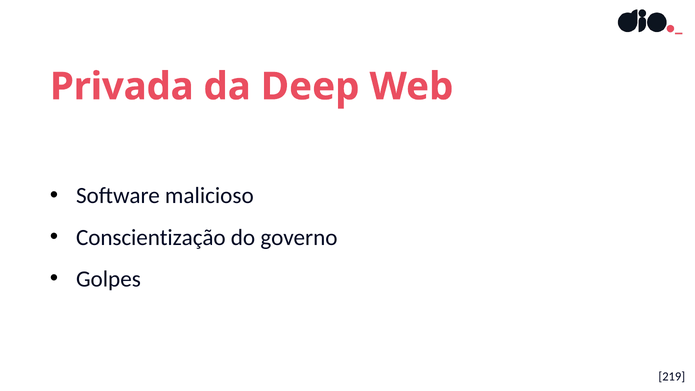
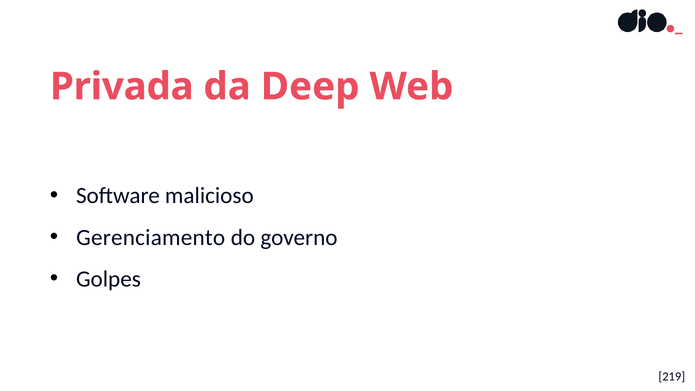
Conscientização: Conscientização -> Gerenciamento
